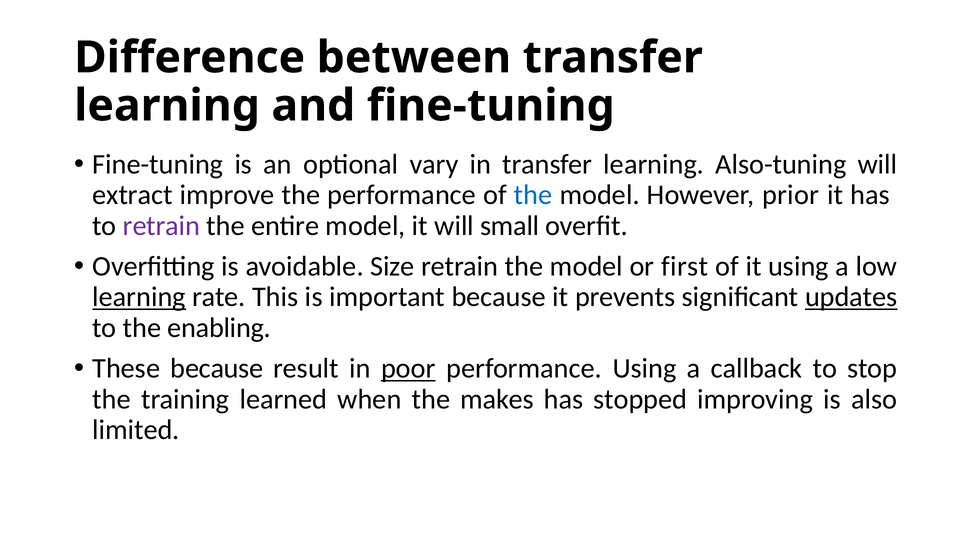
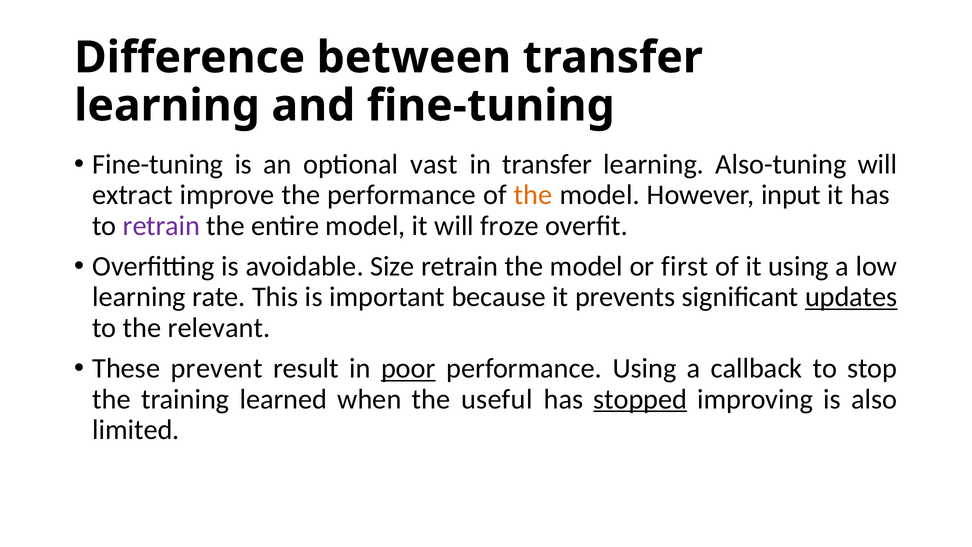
vary: vary -> vast
the at (533, 195) colour: blue -> orange
prior: prior -> input
small: small -> froze
learning at (139, 297) underline: present -> none
enabling: enabling -> relevant
These because: because -> prevent
makes: makes -> useful
stopped underline: none -> present
